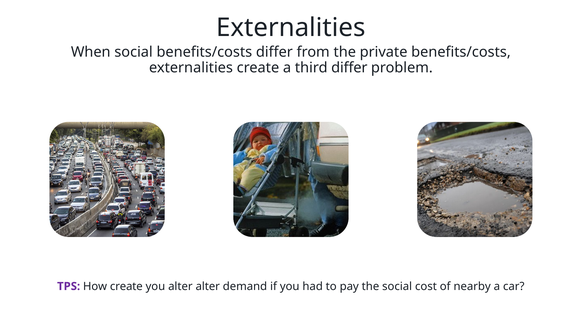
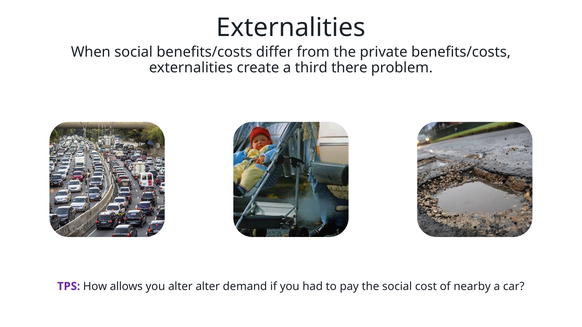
third differ: differ -> there
How create: create -> allows
